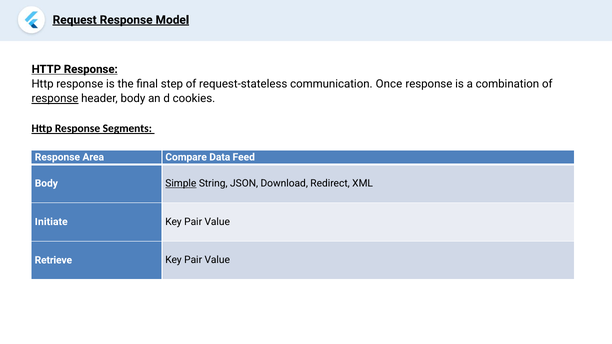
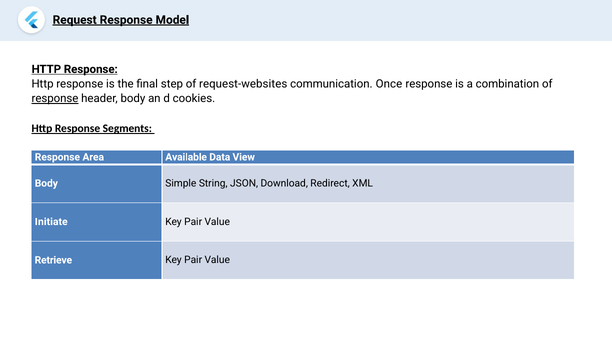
request-stateless: request-stateless -> request-websites
Compare: Compare -> Available
Feed: Feed -> View
Simple underline: present -> none
